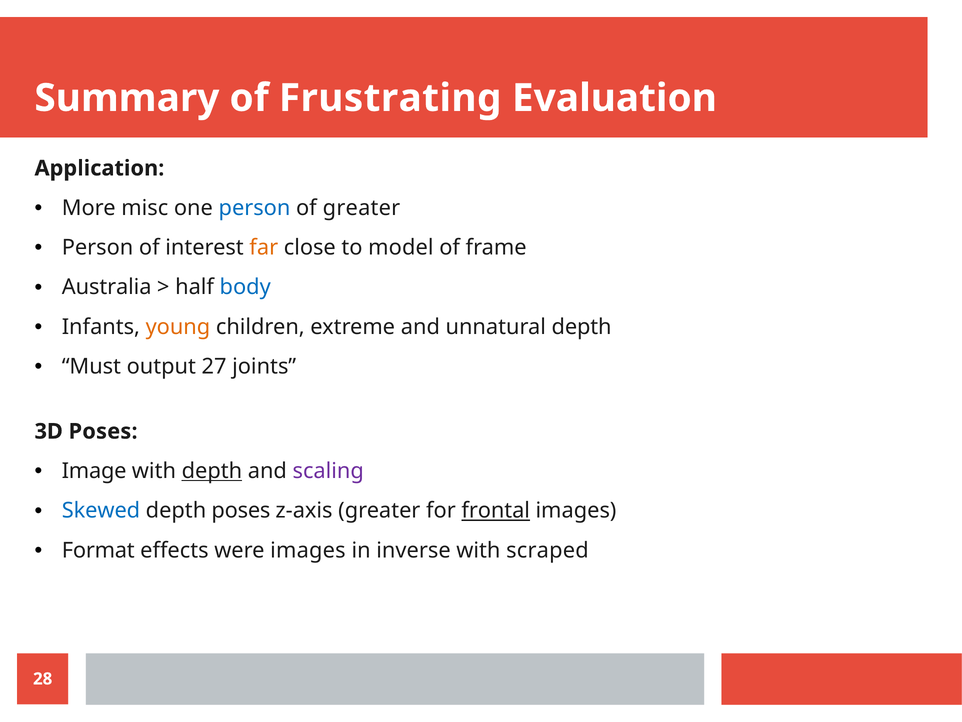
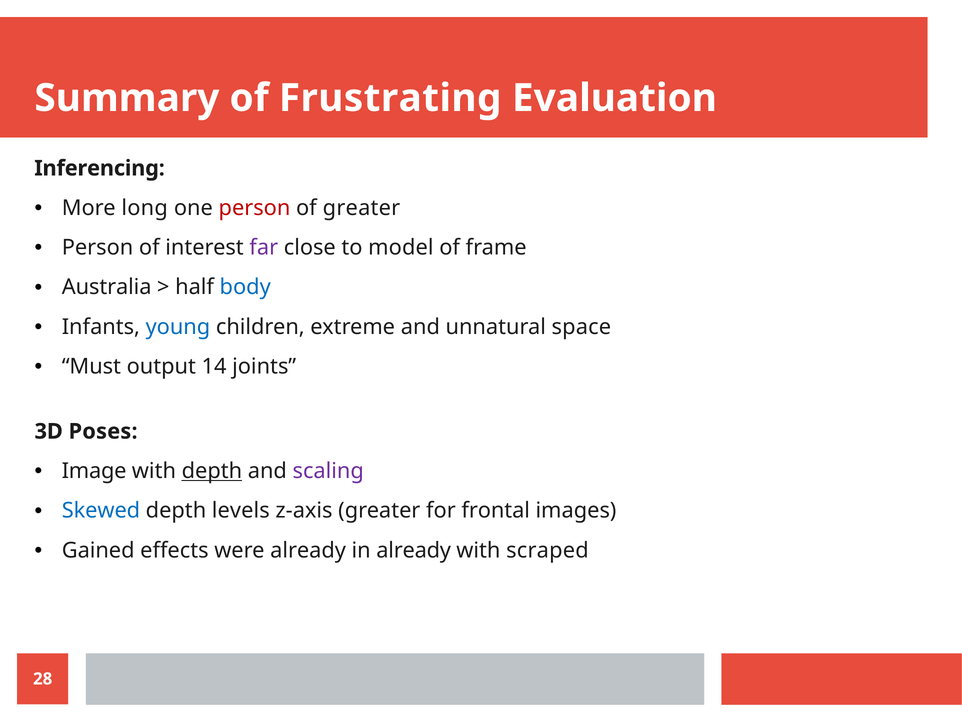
Application: Application -> Inferencing
misc: misc -> long
person at (254, 208) colour: blue -> red
far colour: orange -> purple
young colour: orange -> blue
unnatural depth: depth -> space
27: 27 -> 14
depth poses: poses -> levels
frontal underline: present -> none
Format: Format -> Gained
were images: images -> already
in inverse: inverse -> already
